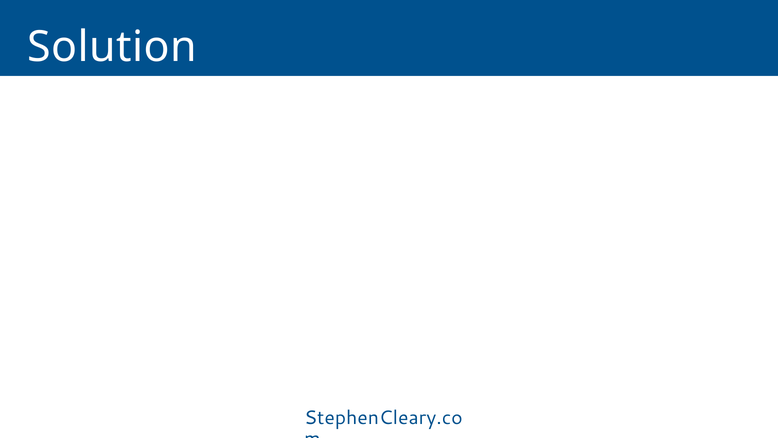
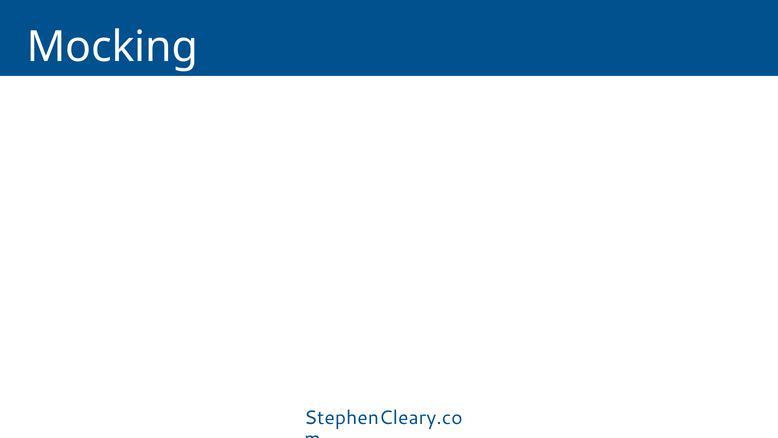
Solution at (112, 47): Solution -> Mocking
